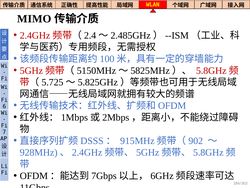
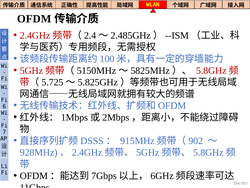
MIMO at (34, 19): MIMO -> OFDM
